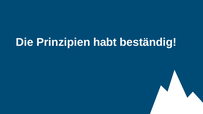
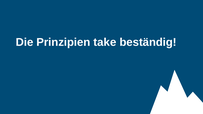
habt: habt -> take
